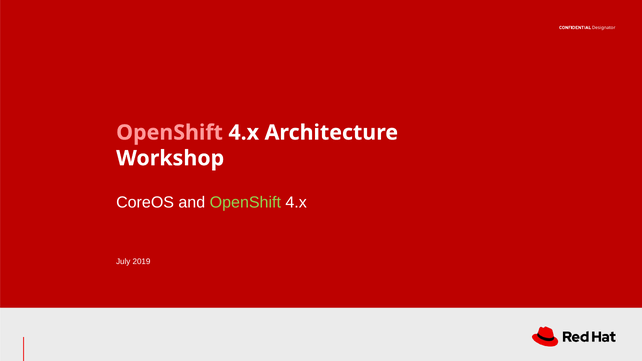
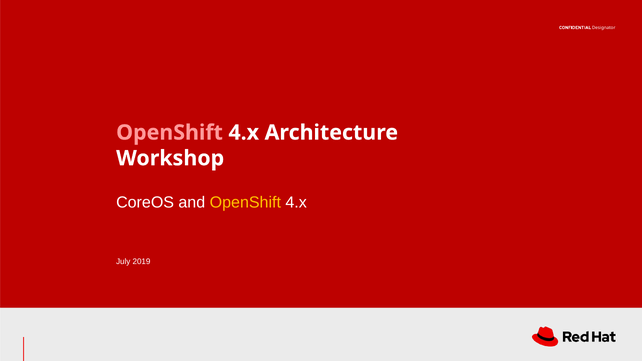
OpenShift at (245, 203) colour: light green -> yellow
